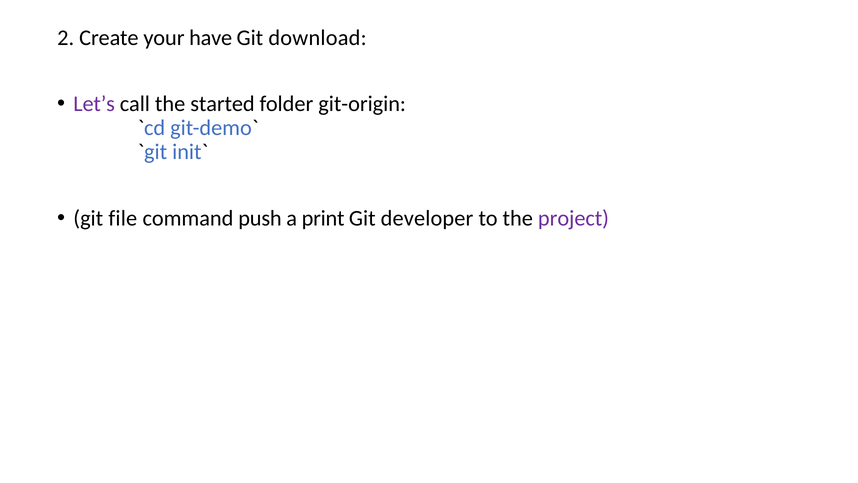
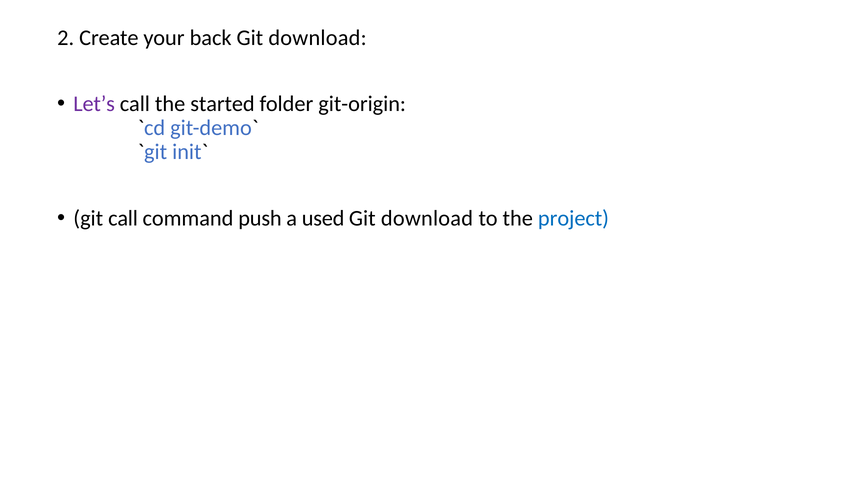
have: have -> back
git file: file -> call
print: print -> used
developer at (427, 218): developer -> download
project colour: purple -> blue
